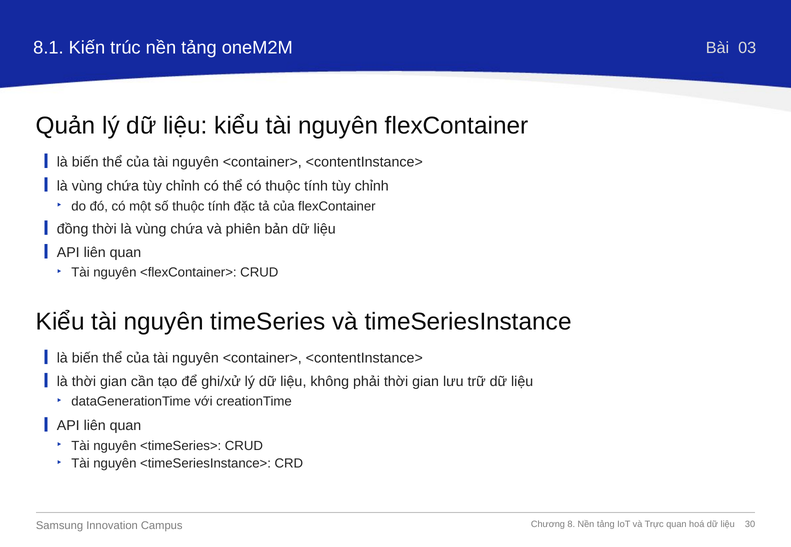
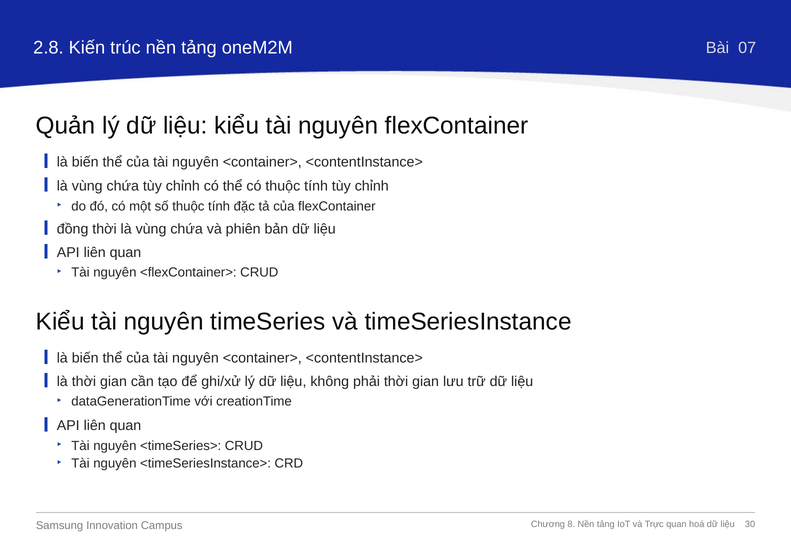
8.1: 8.1 -> 2.8
03: 03 -> 07
